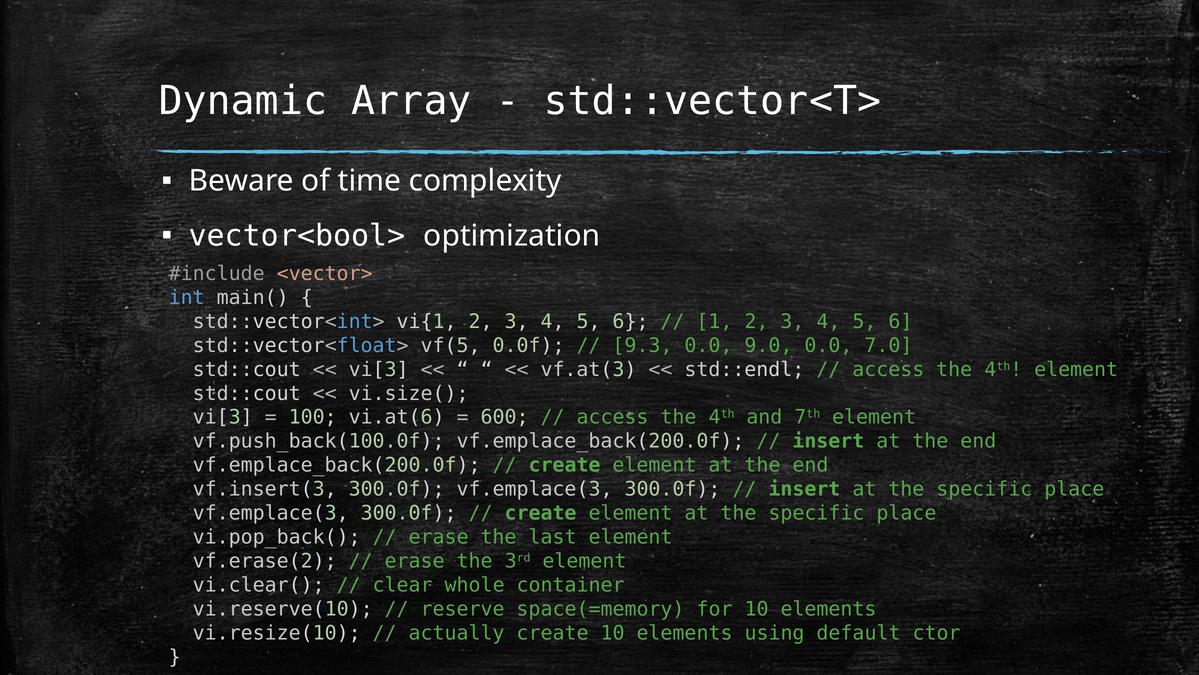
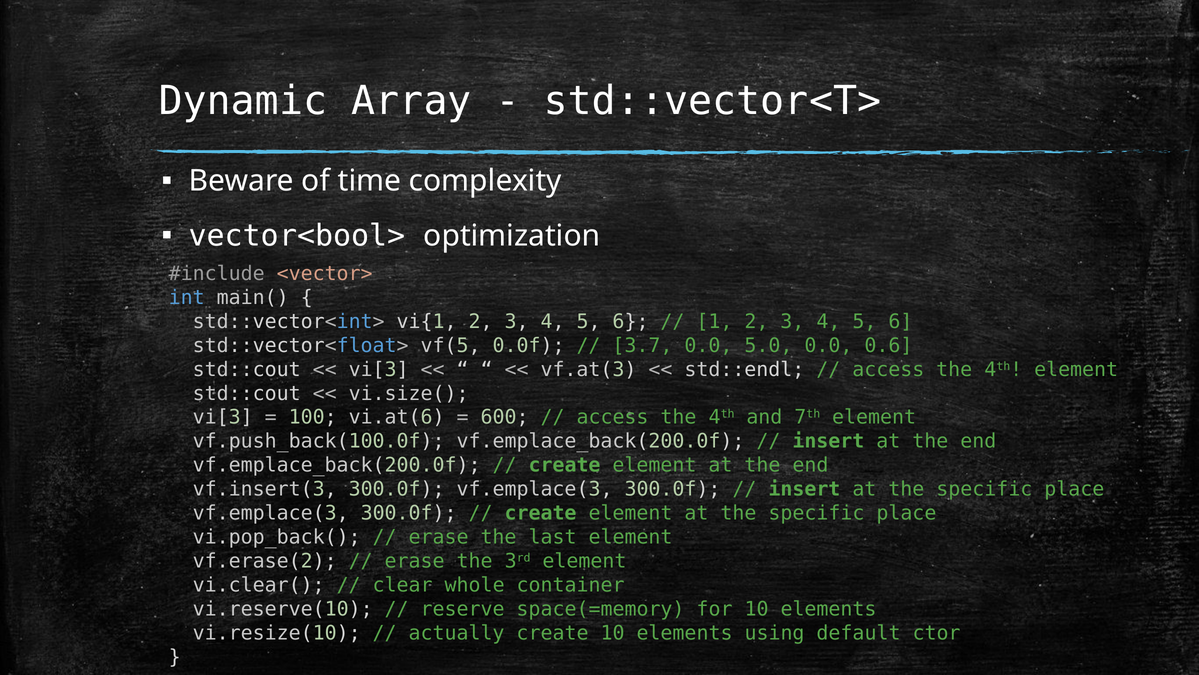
9.3: 9.3 -> 3.7
9.0: 9.0 -> 5.0
7.0: 7.0 -> 0.6
